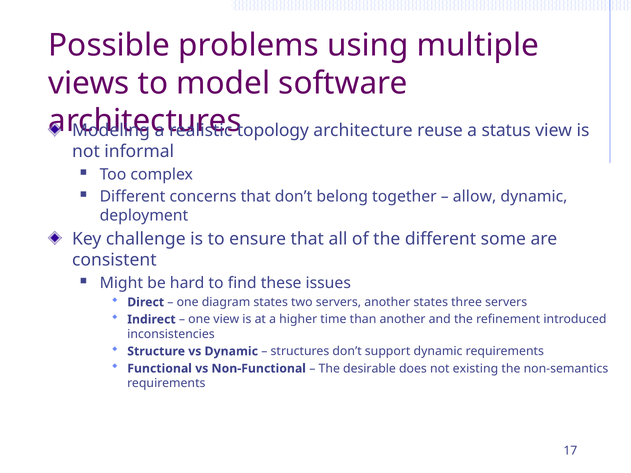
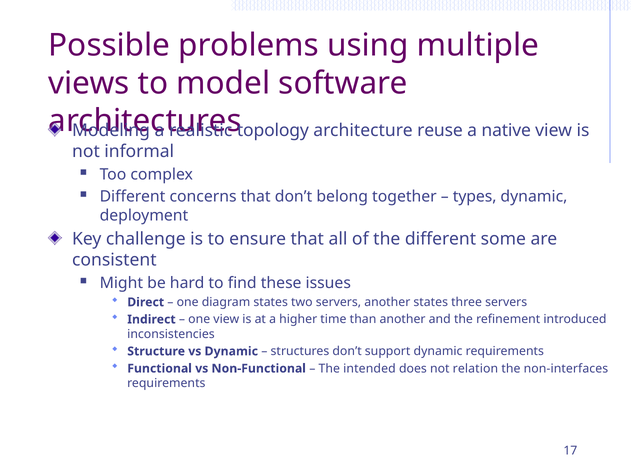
status: status -> native
allow: allow -> types
desirable: desirable -> intended
existing: existing -> relation
non-semantics: non-semantics -> non-interfaces
